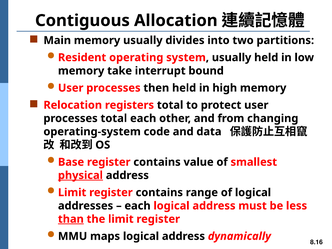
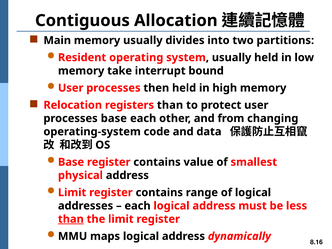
registers total: total -> than
processes total: total -> base
physical underline: present -> none
